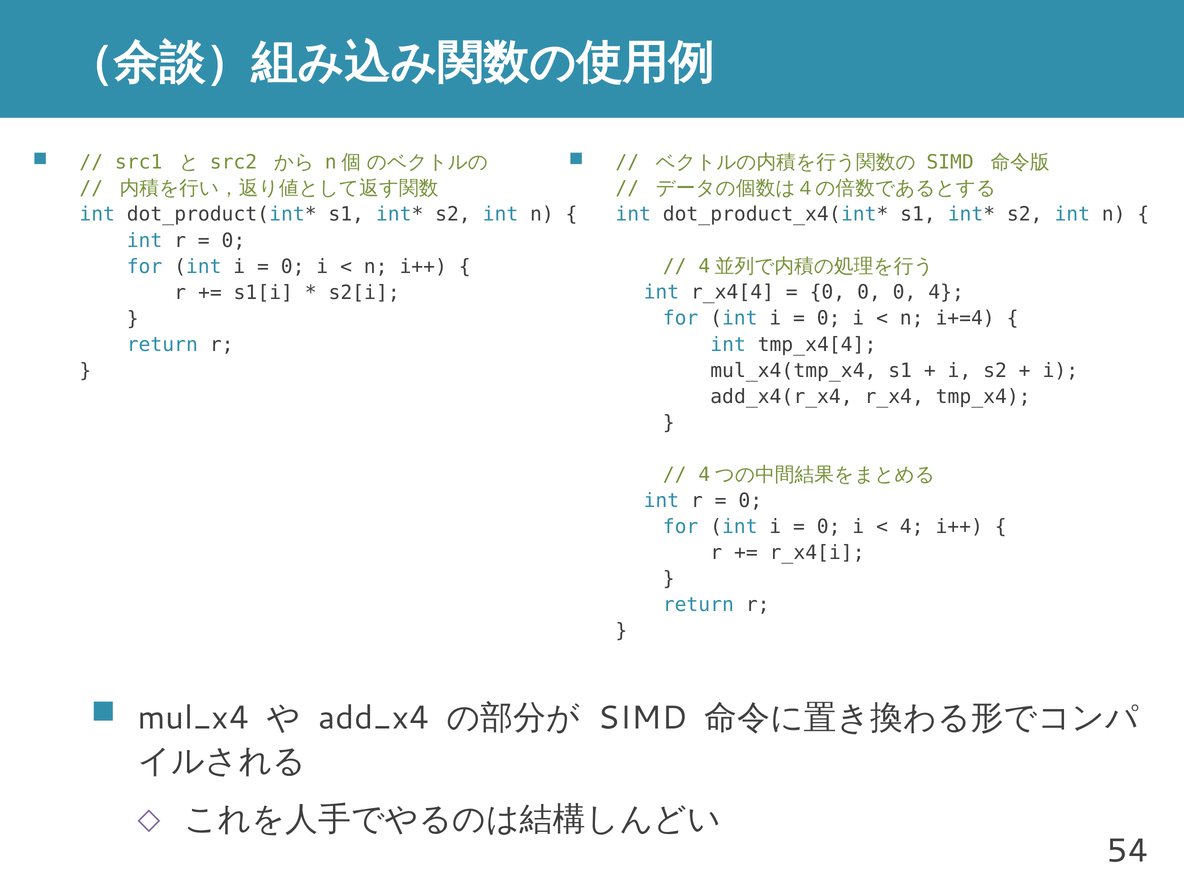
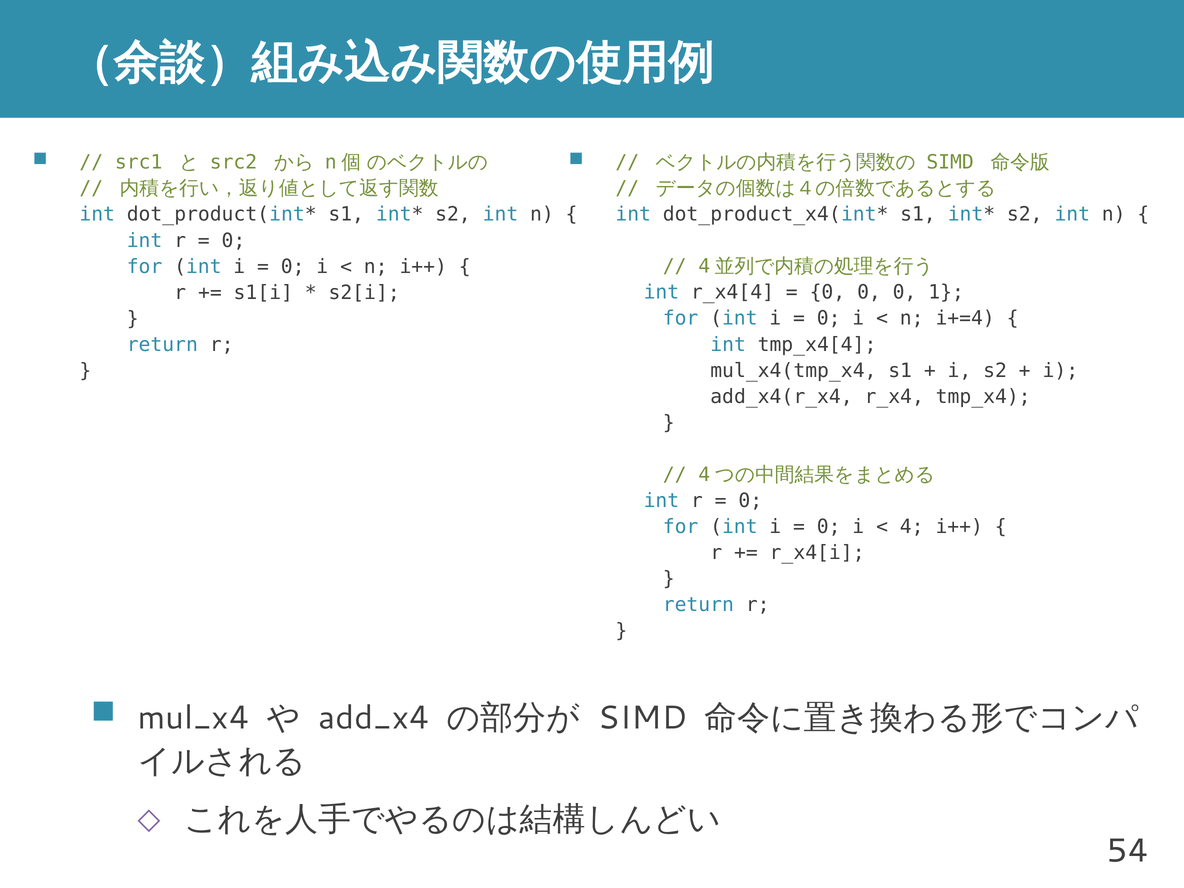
0 4: 4 -> 1
